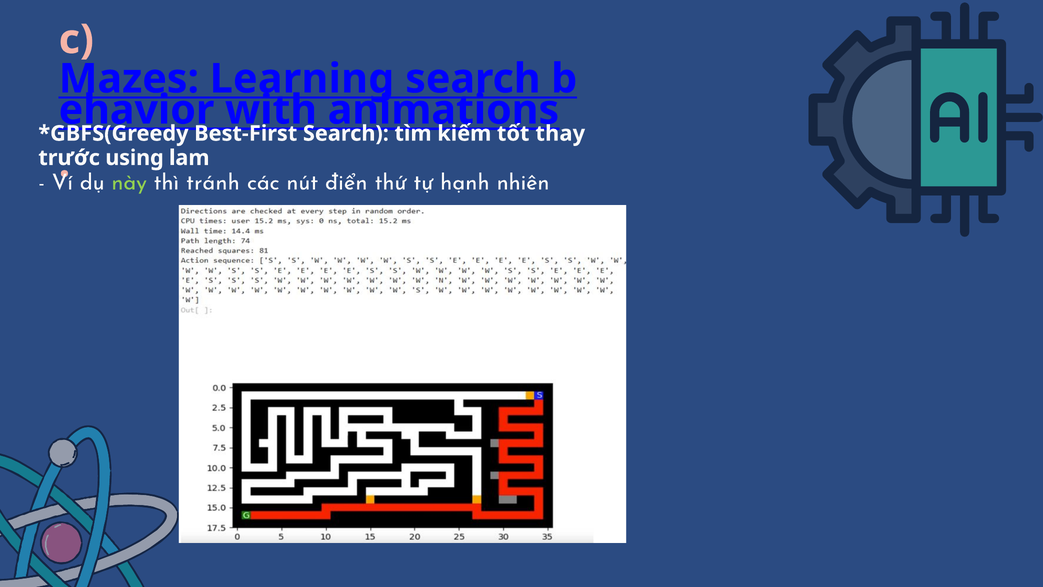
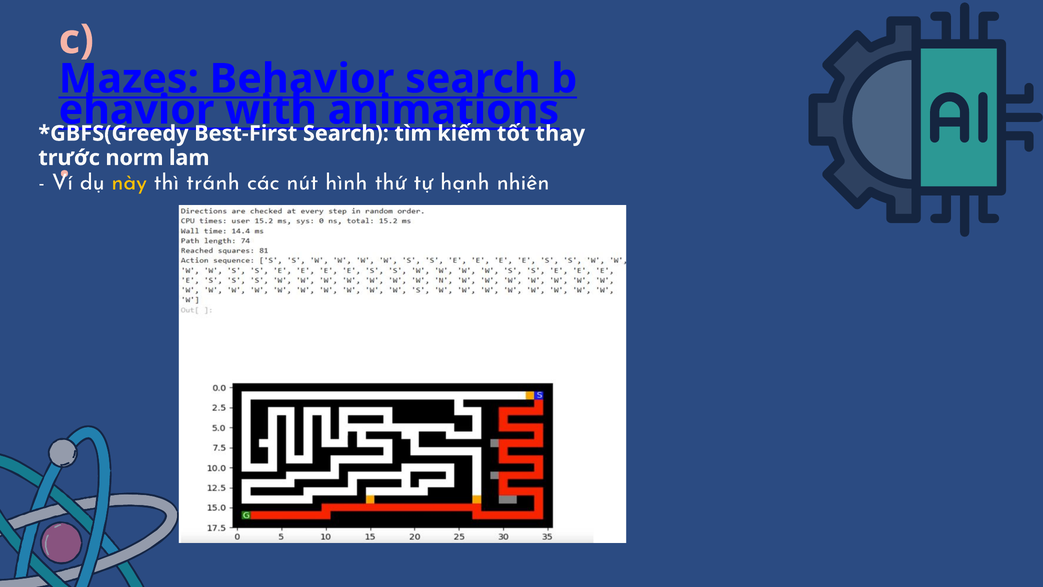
Learning: Learning -> Behavior
using: using -> norm
này colour: light green -> yellow
điển: điển -> hình
